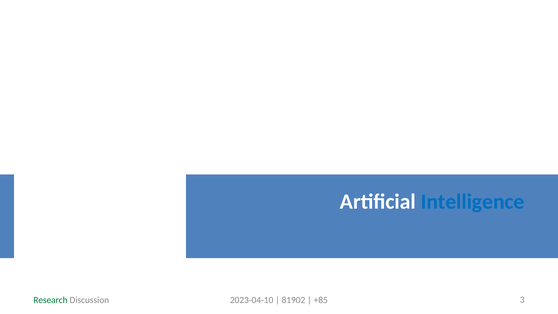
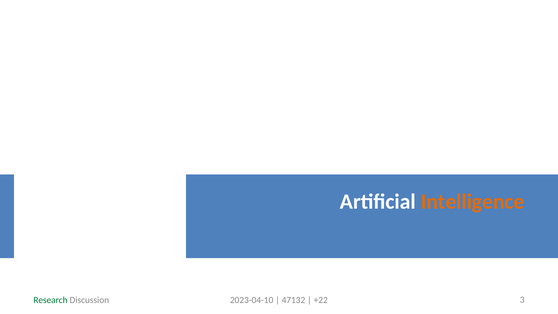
Intelligence colour: blue -> orange
81902: 81902 -> 47132
+85: +85 -> +22
